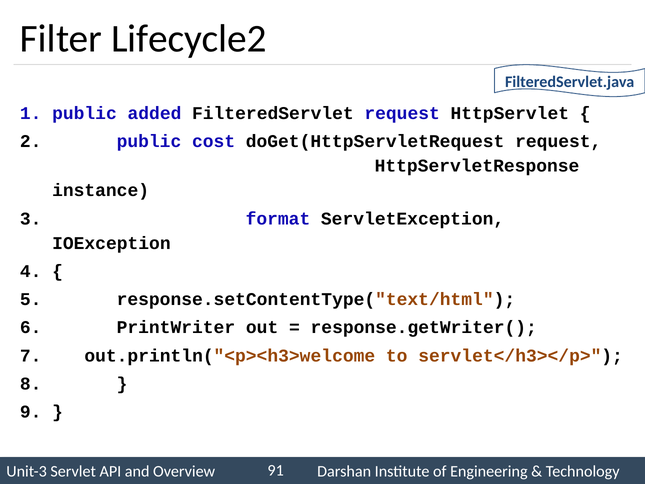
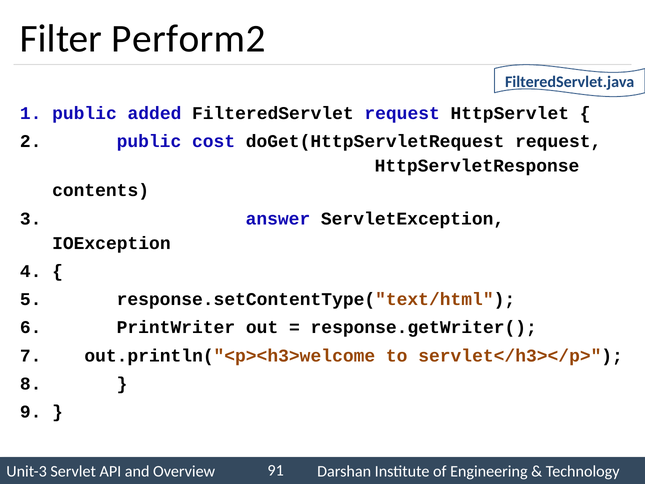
Lifecycle2: Lifecycle2 -> Perform2
instance: instance -> contents
format: format -> answer
